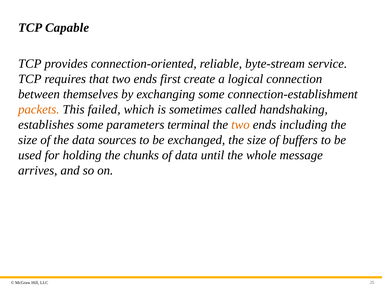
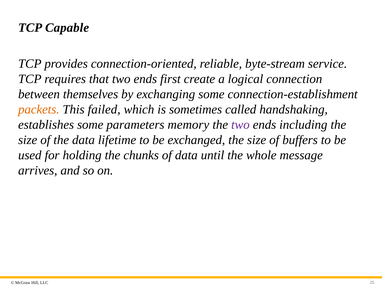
terminal: terminal -> memory
two at (240, 125) colour: orange -> purple
sources: sources -> lifetime
